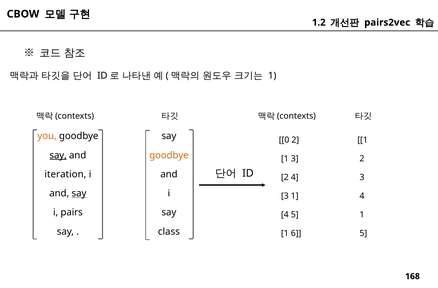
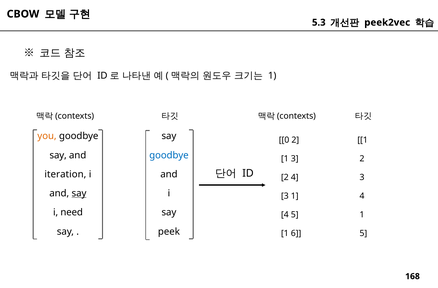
1.2: 1.2 -> 5.3
pairs2vec: pairs2vec -> peek2vec
say at (58, 155) underline: present -> none
goodbye at (169, 155) colour: orange -> blue
pairs: pairs -> need
class: class -> peek
